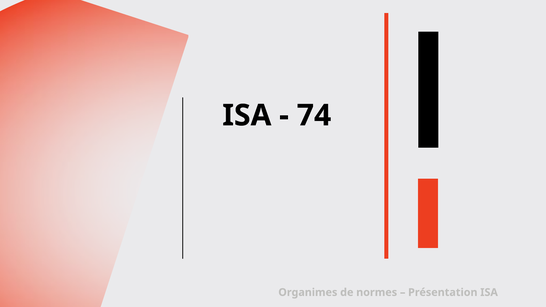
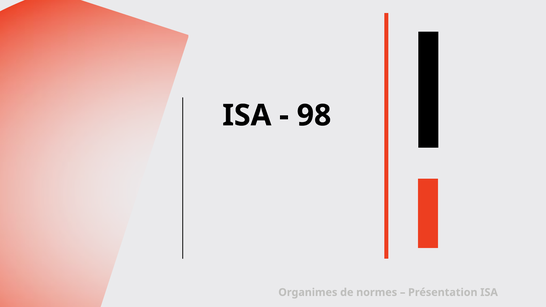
74: 74 -> 98
